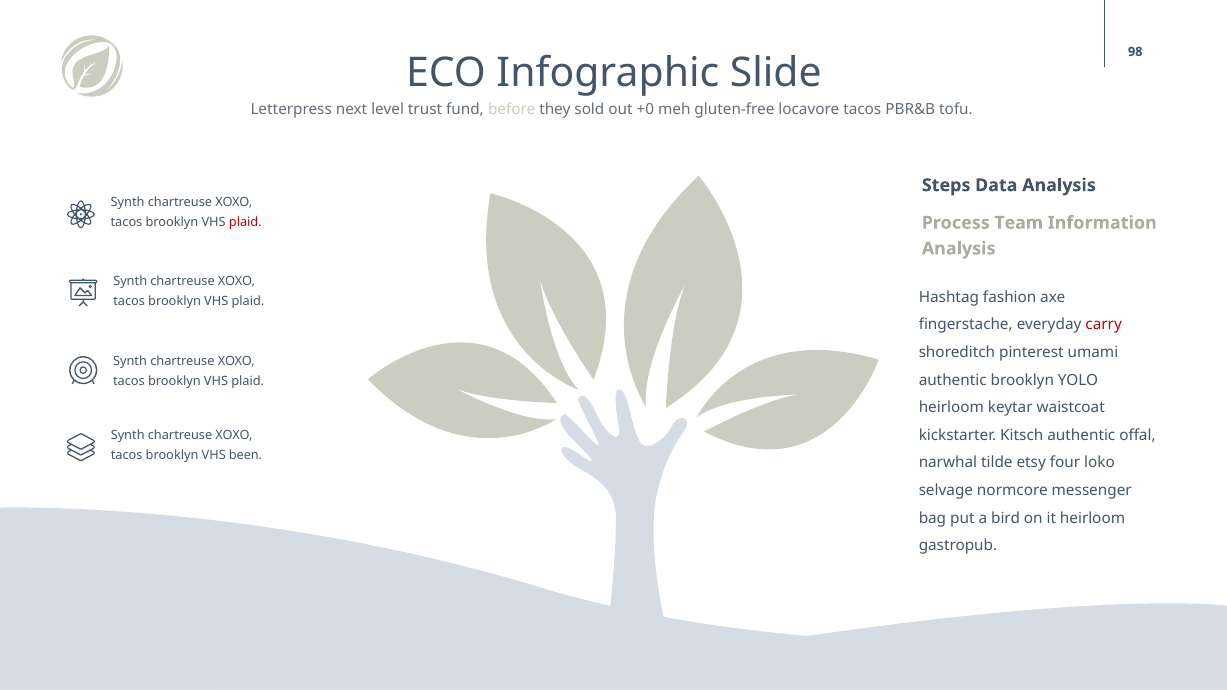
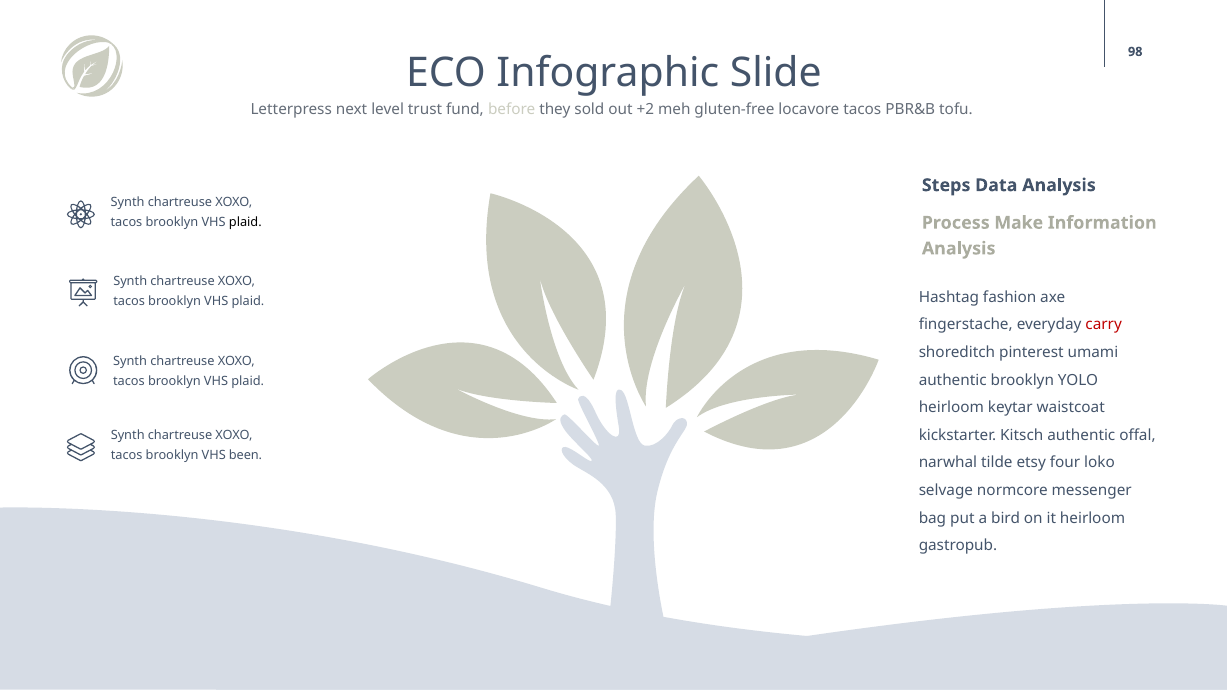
+0: +0 -> +2
plaid at (245, 222) colour: red -> black
Team: Team -> Make
